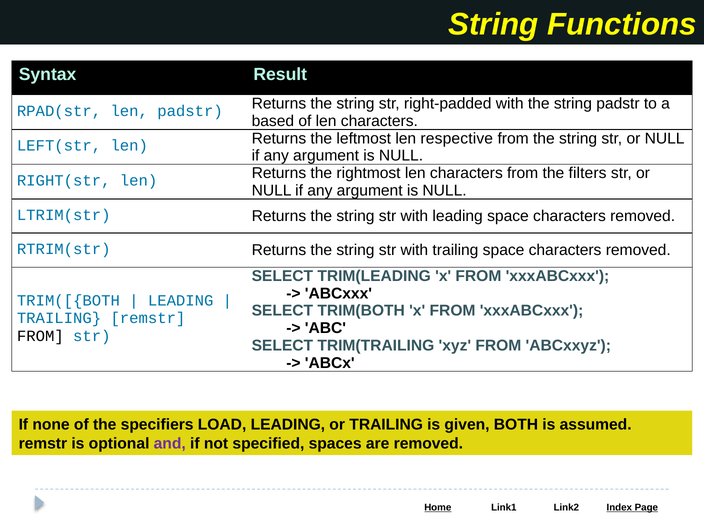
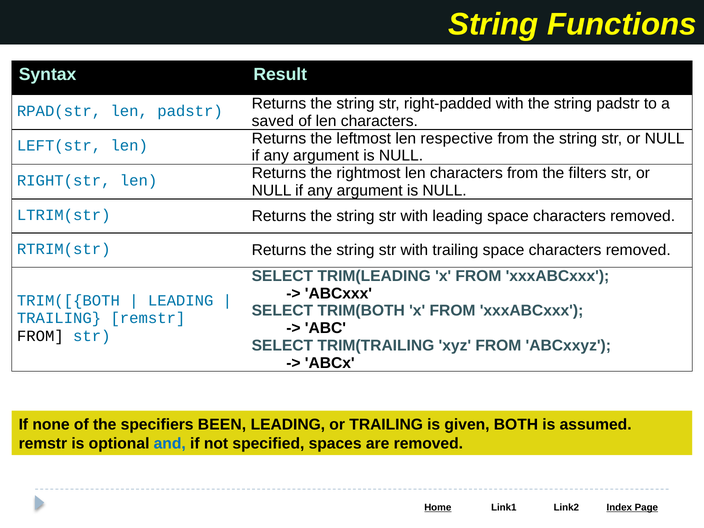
based: based -> saved
LOAD: LOAD -> BEEN
and colour: purple -> blue
